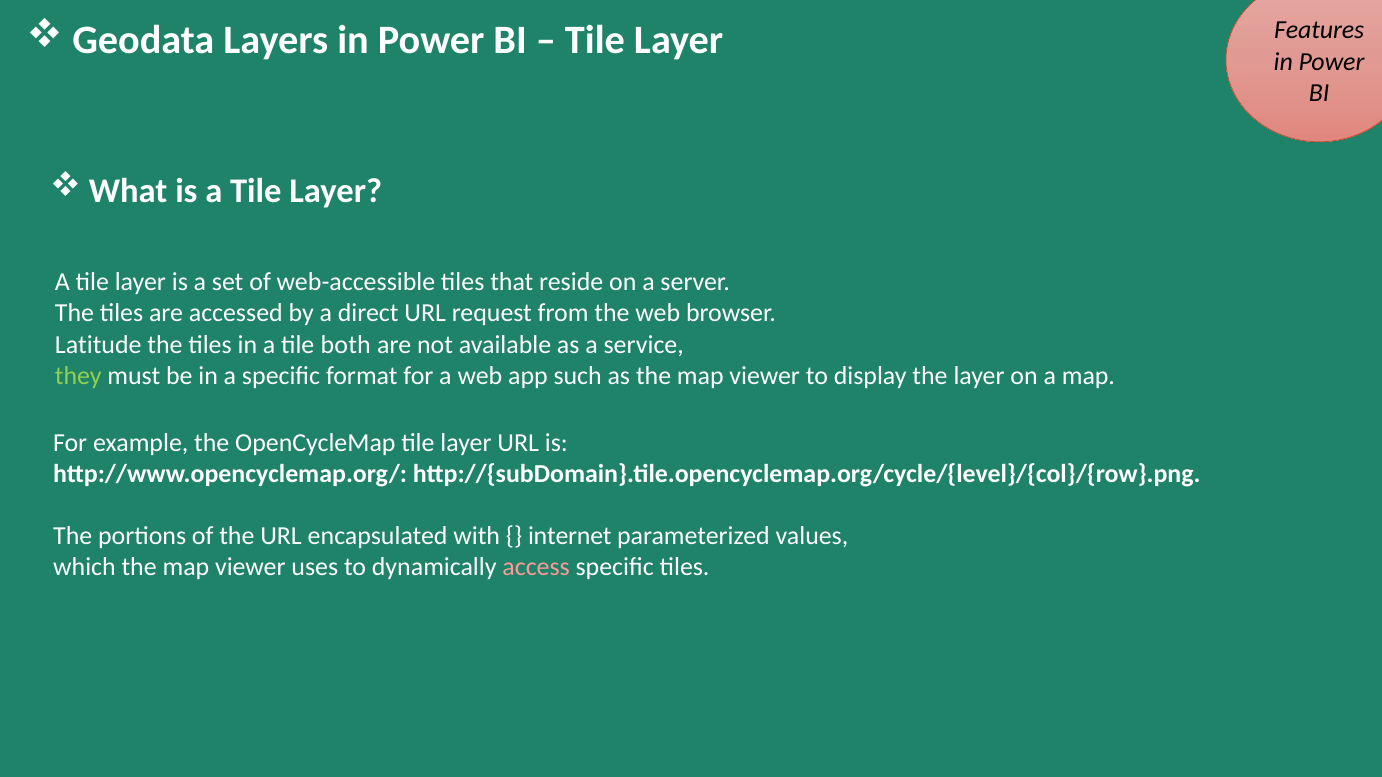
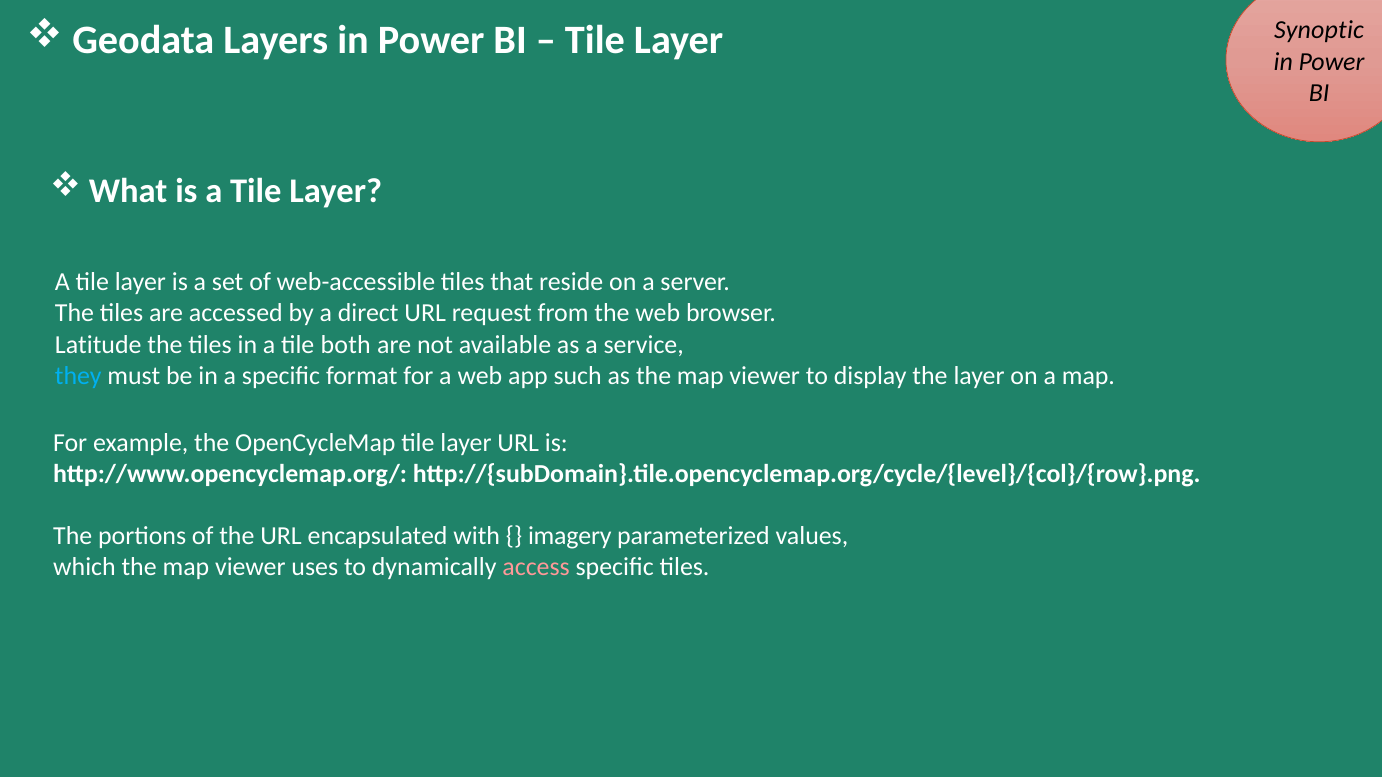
Features: Features -> Synoptic
they colour: light green -> light blue
internet: internet -> imagery
